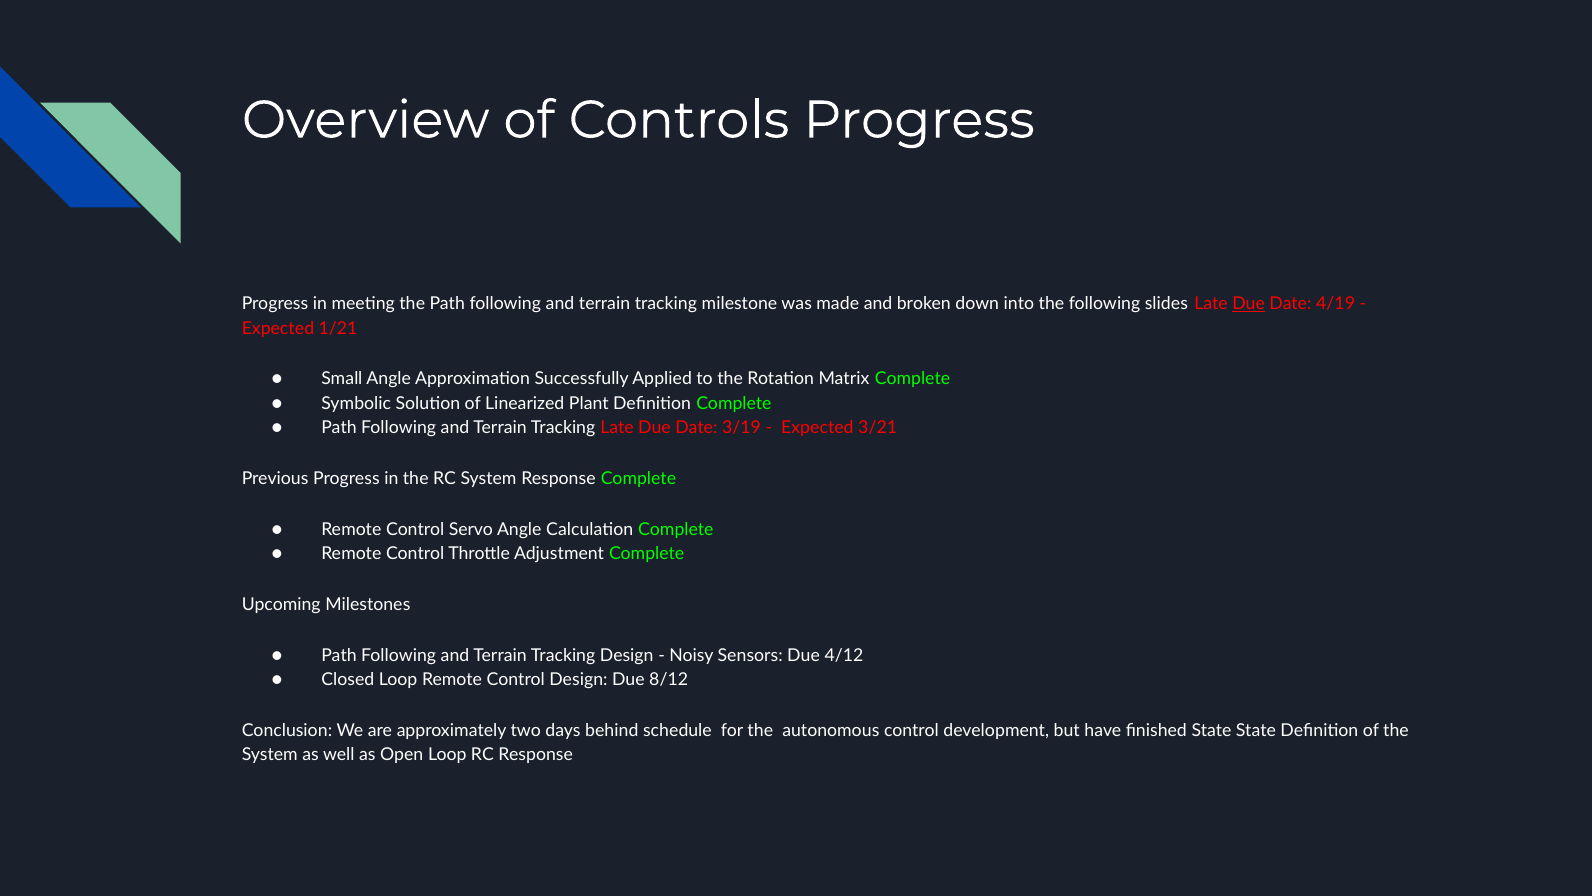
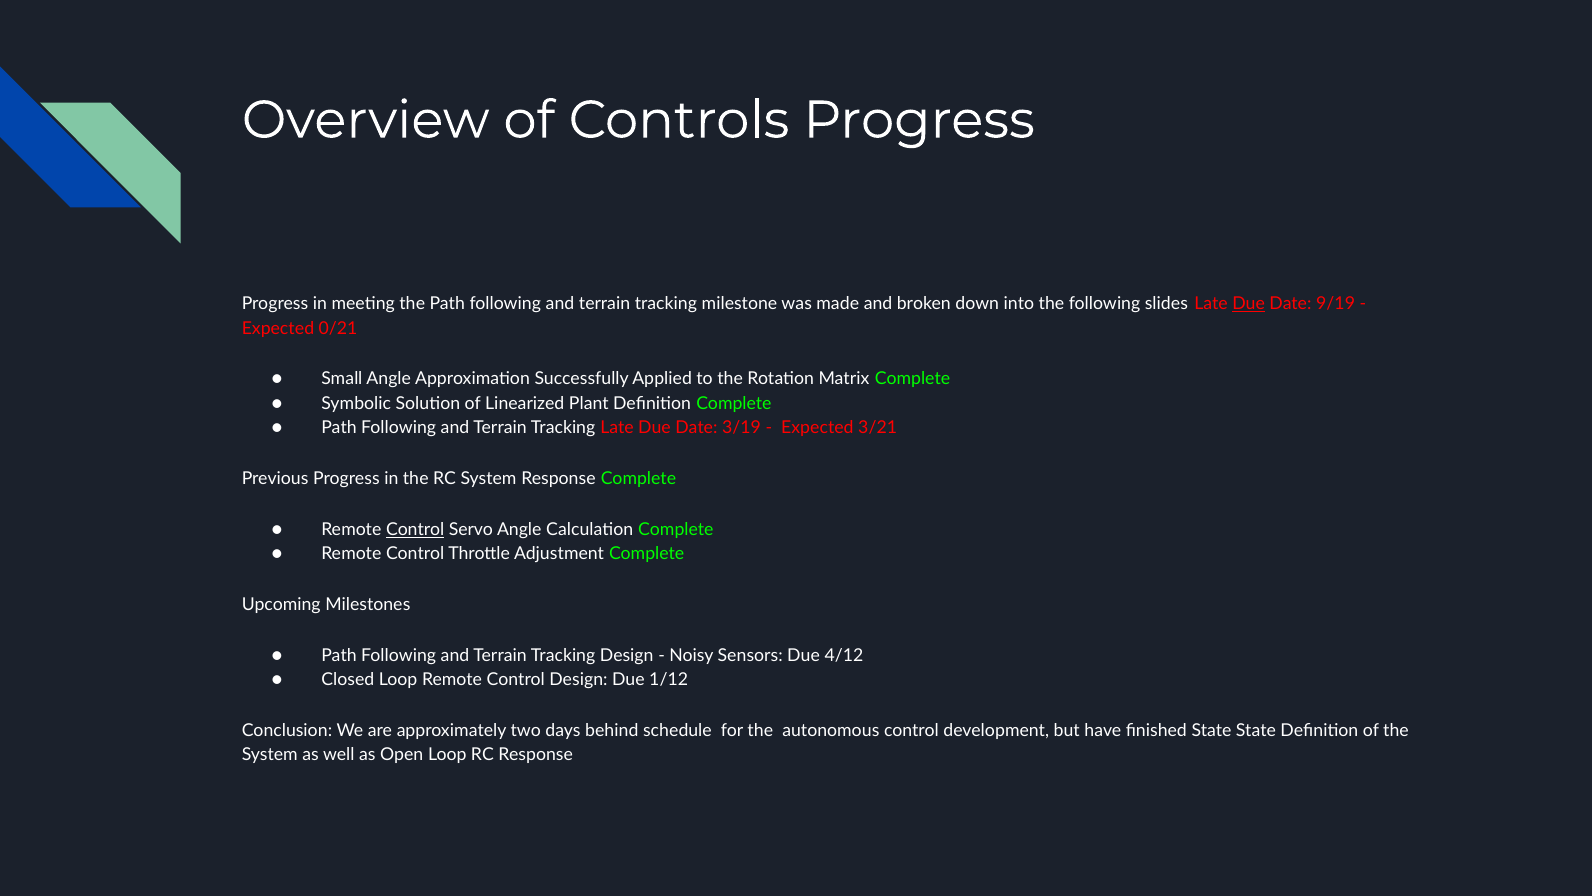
4/19: 4/19 -> 9/19
1/21: 1/21 -> 0/21
Control at (415, 529) underline: none -> present
8/12: 8/12 -> 1/12
